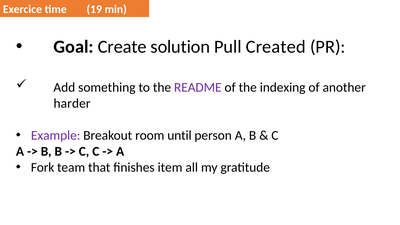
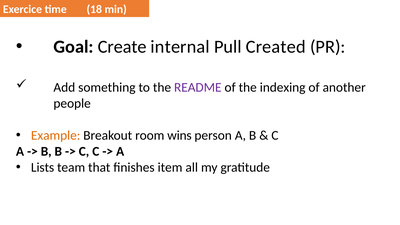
19: 19 -> 18
solution: solution -> internal
harder: harder -> people
Example colour: purple -> orange
until: until -> wins
Fork: Fork -> Lists
